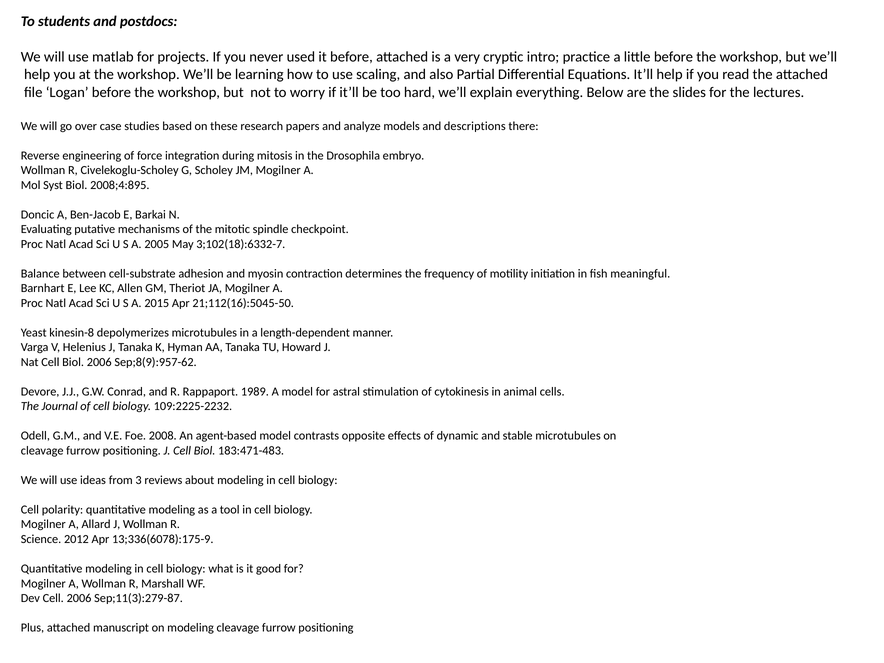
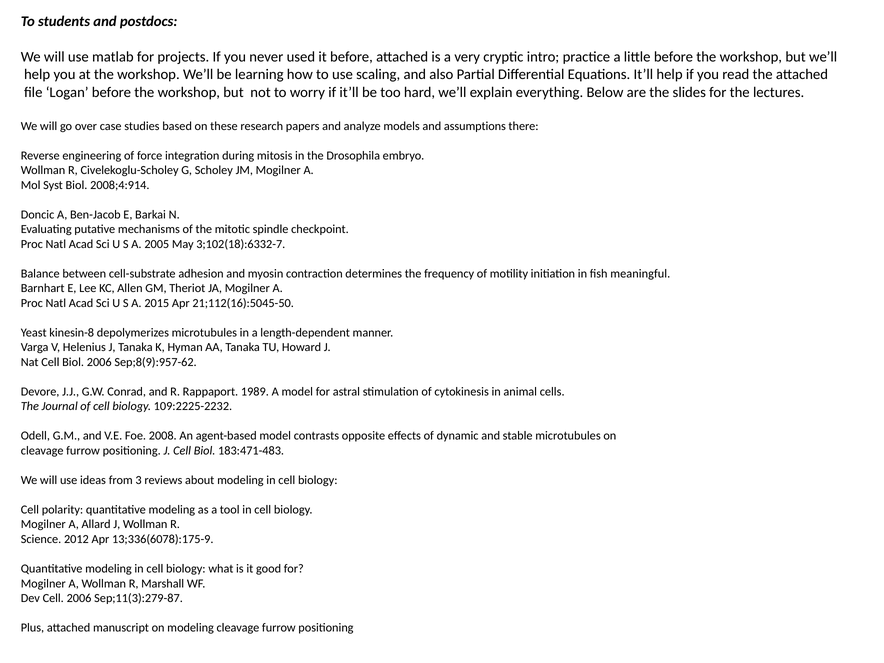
descriptions: descriptions -> assumptions
2008;4:895: 2008;4:895 -> 2008;4:914
